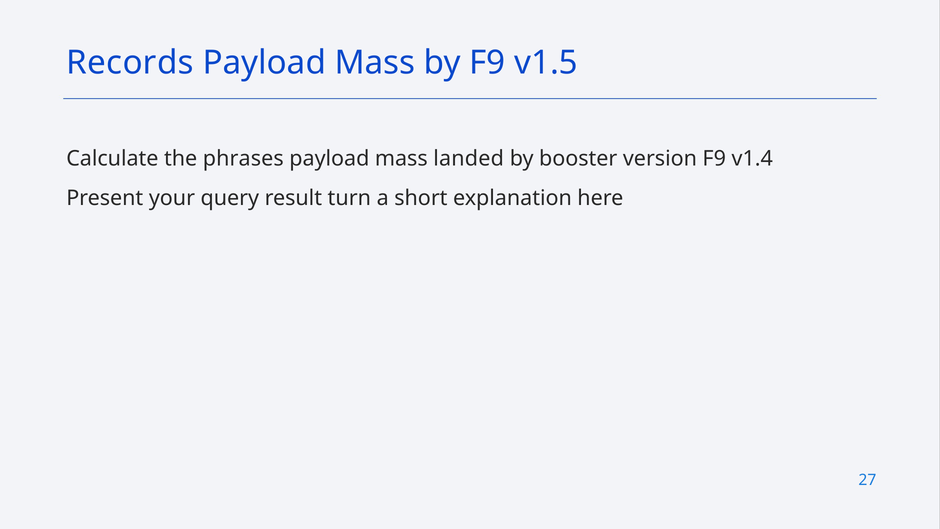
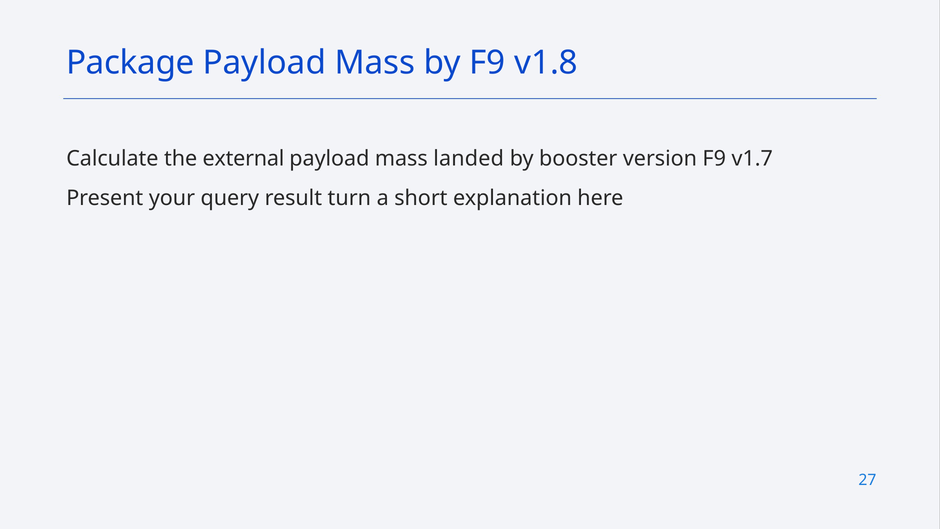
Records: Records -> Package
v1.5: v1.5 -> v1.8
phrases: phrases -> external
v1.4: v1.4 -> v1.7
